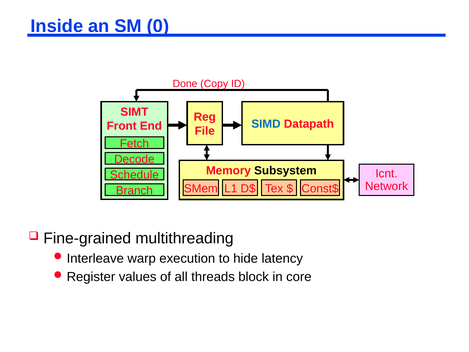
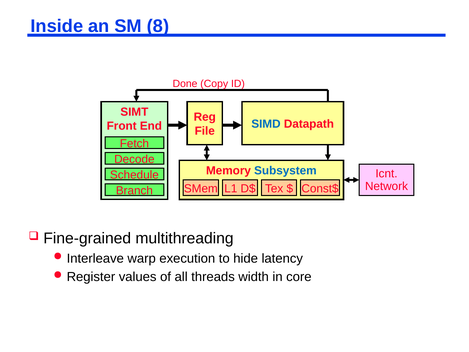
0: 0 -> 8
Subsystem colour: black -> blue
block: block -> width
